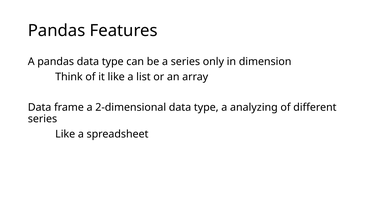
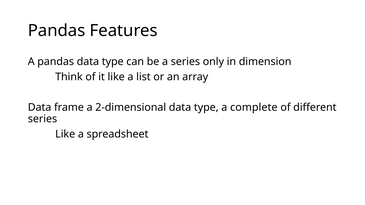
analyzing: analyzing -> complete
